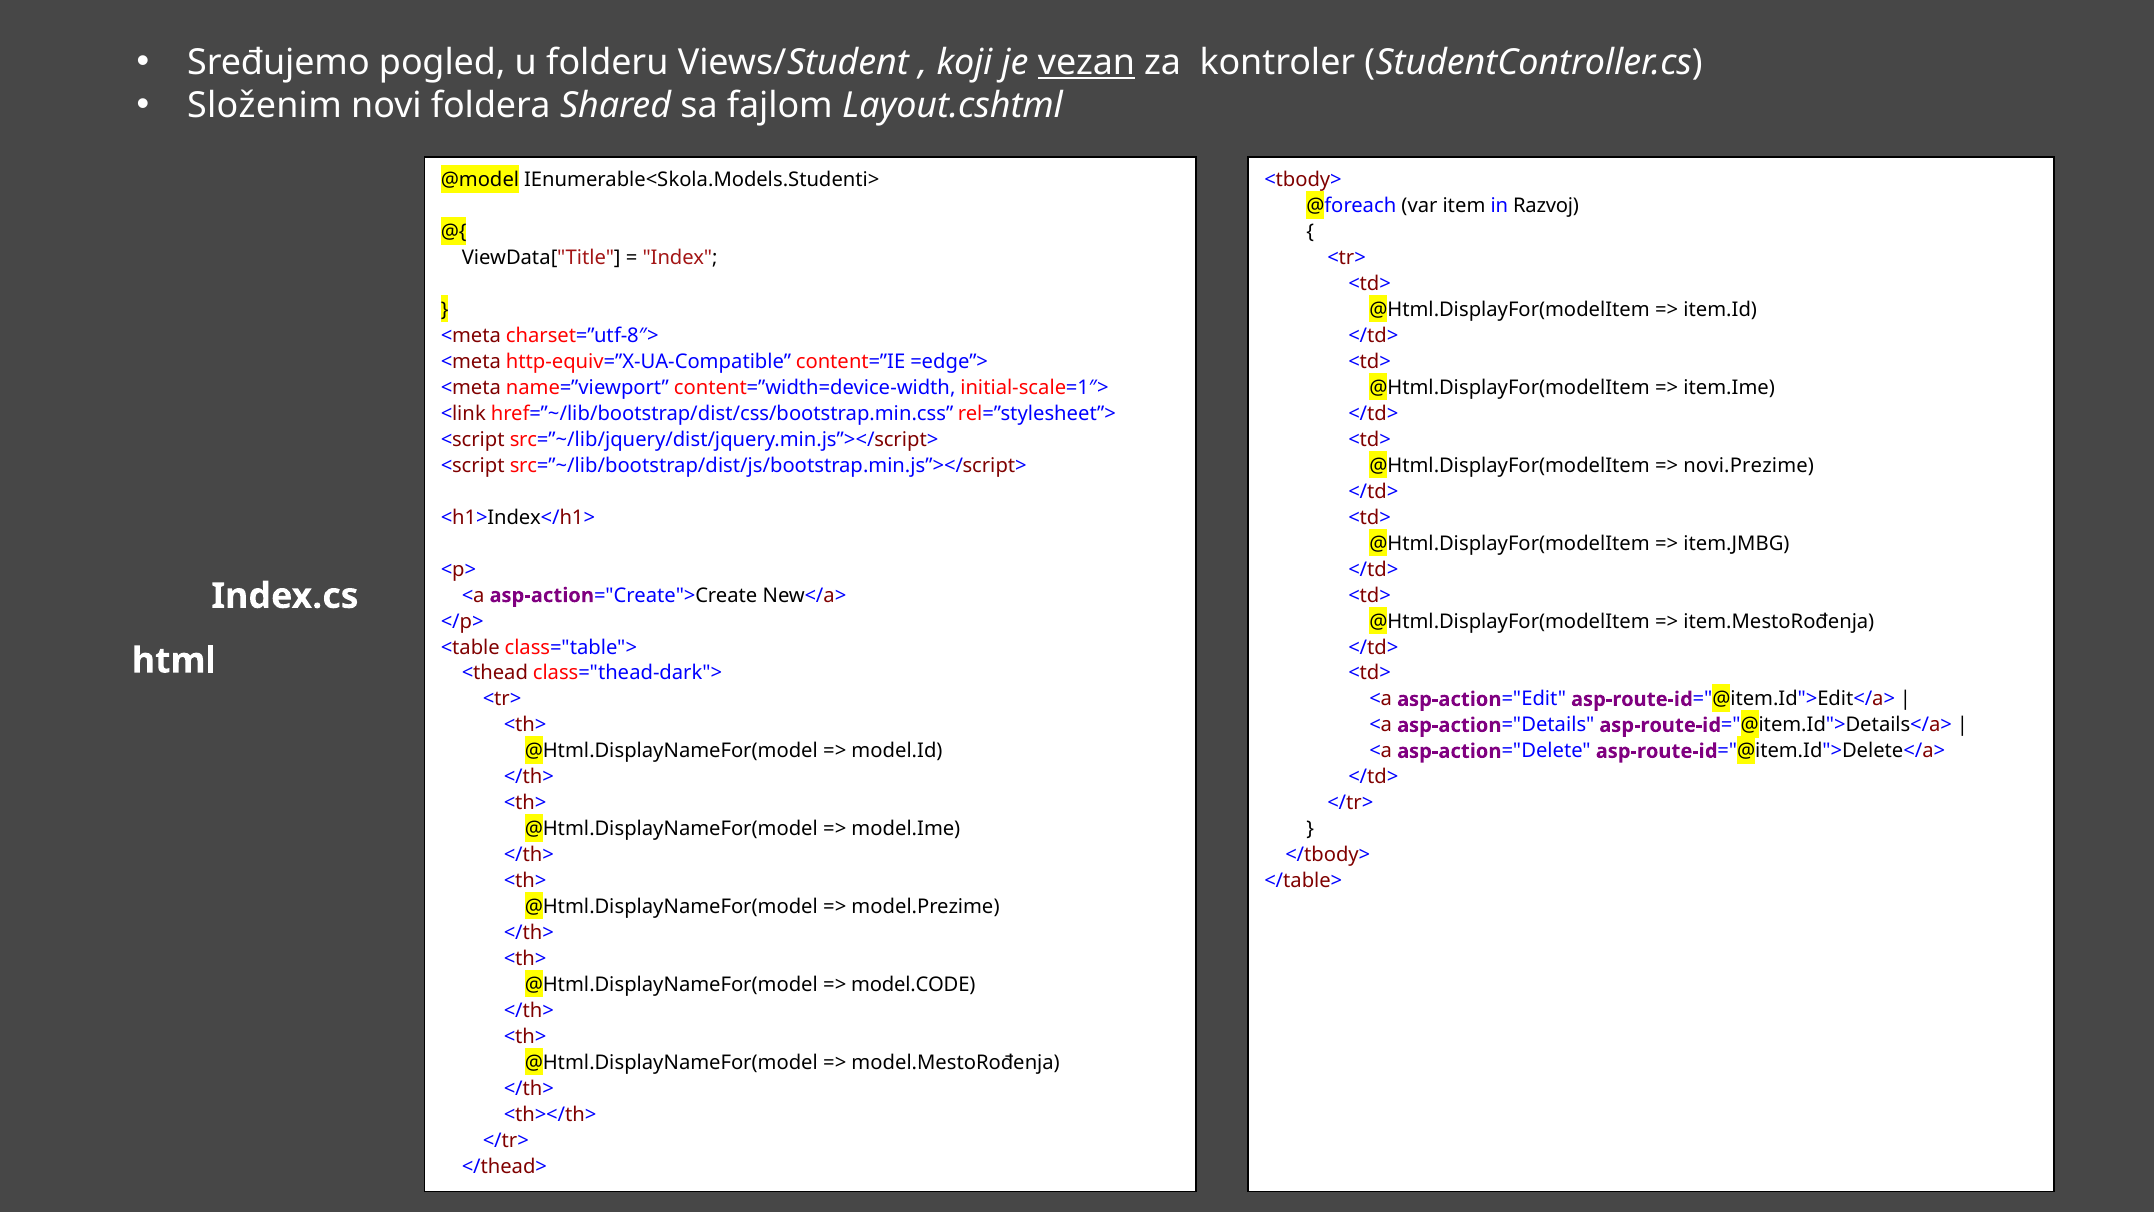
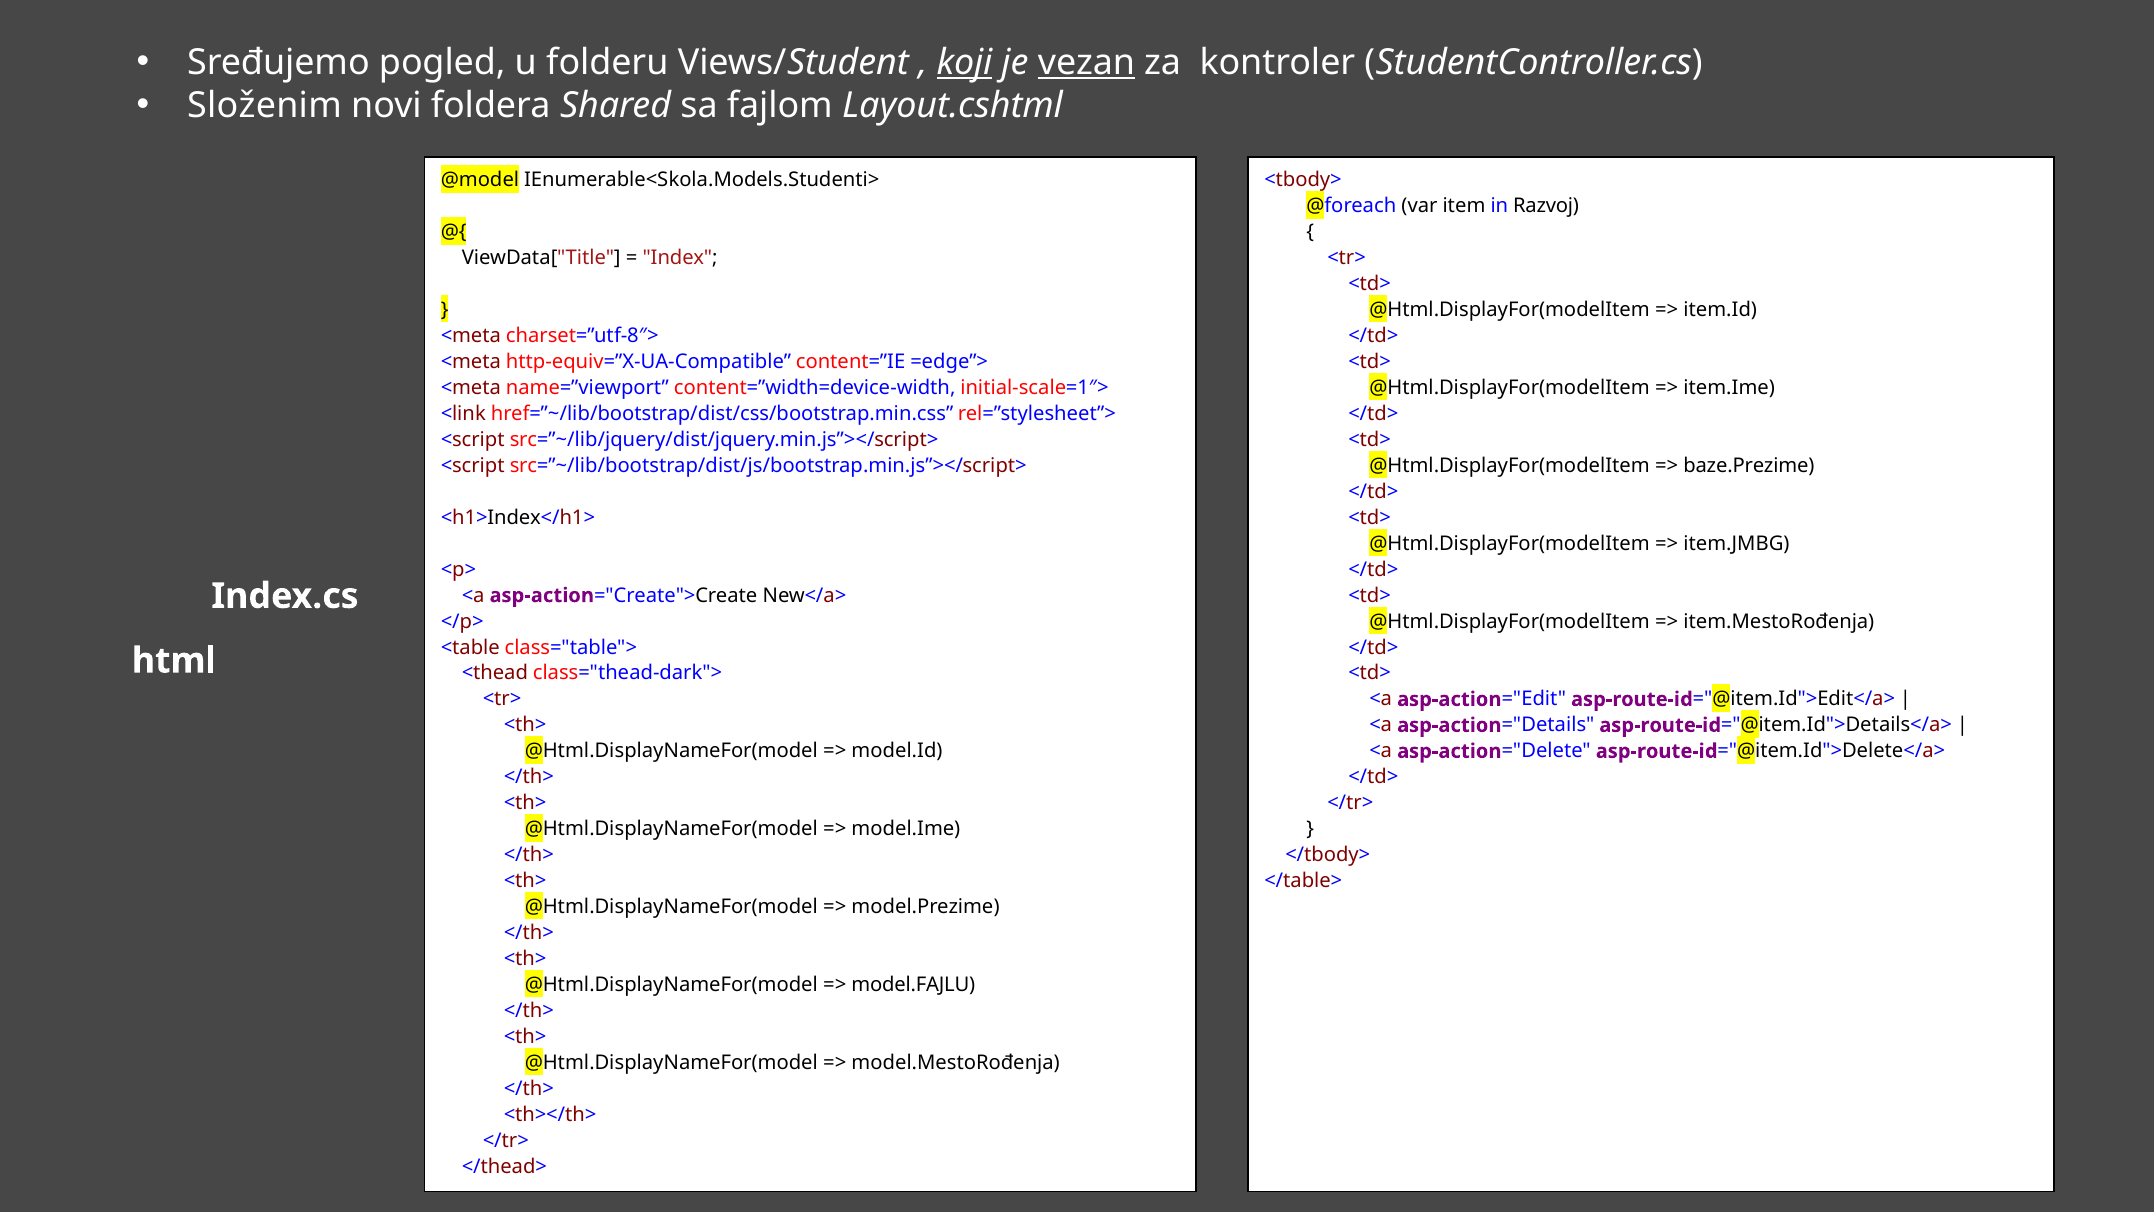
koji underline: none -> present
novi.Prezime: novi.Prezime -> baze.Prezime
model.CODE: model.CODE -> model.FAJLU
